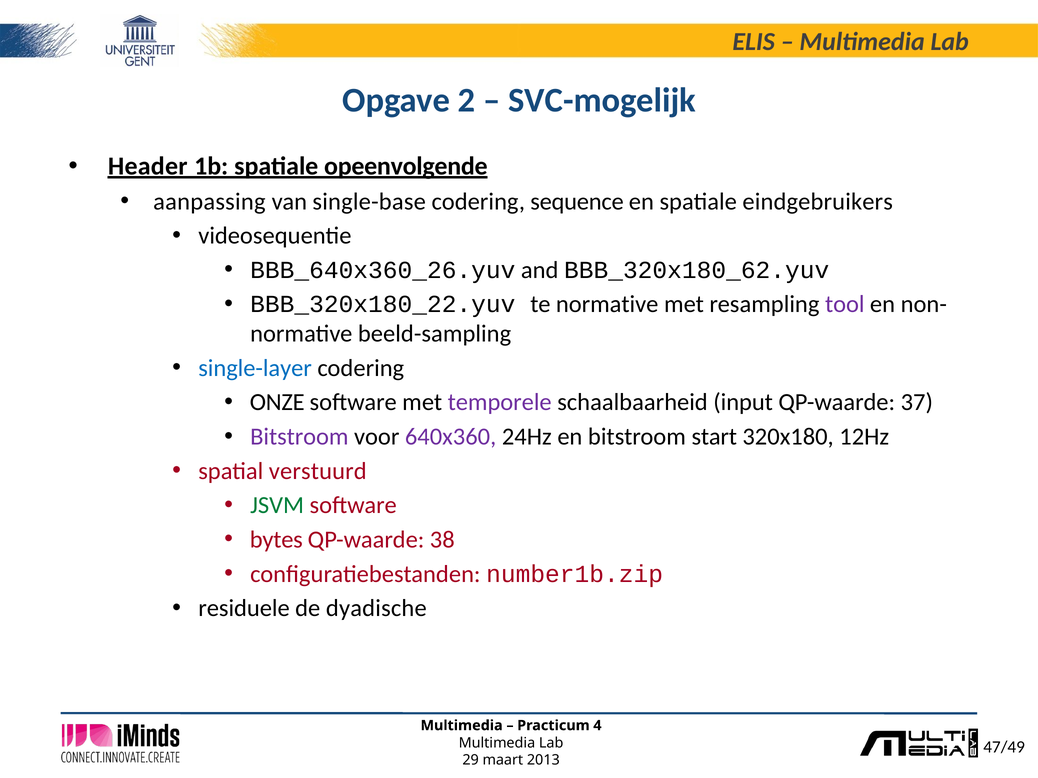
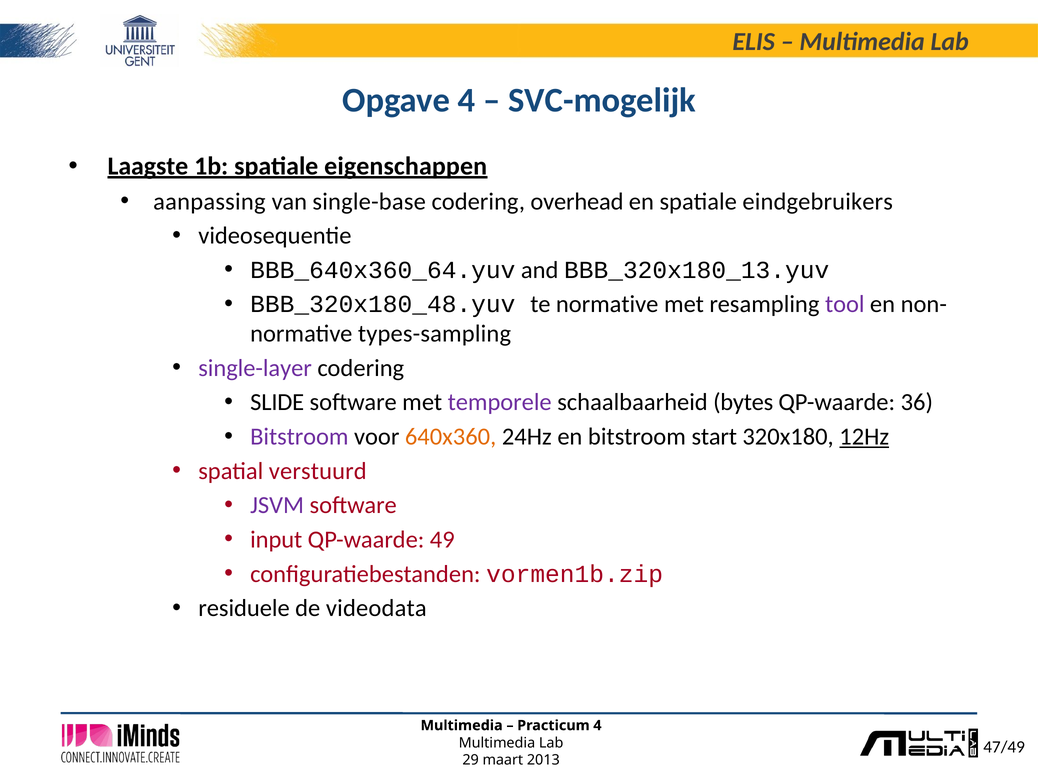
Opgave 2: 2 -> 4
Header: Header -> Laagste
opeenvolgende: opeenvolgende -> eigenschappen
sequence: sequence -> overhead
BBB_640x360_26.yuv: BBB_640x360_26.yuv -> BBB_640x360_64.yuv
BBB_320x180_62.yuv: BBB_320x180_62.yuv -> BBB_320x180_13.yuv
BBB_320x180_22.yuv: BBB_320x180_22.yuv -> BBB_320x180_48.yuv
beeld-sampling: beeld-sampling -> types-sampling
single-layer colour: blue -> purple
ONZE: ONZE -> SLIDE
input: input -> bytes
37: 37 -> 36
640x360 colour: purple -> orange
12Hz underline: none -> present
JSVM colour: green -> purple
bytes: bytes -> input
38: 38 -> 49
number1b.zip: number1b.zip -> vormen1b.zip
dyadische: dyadische -> videodata
